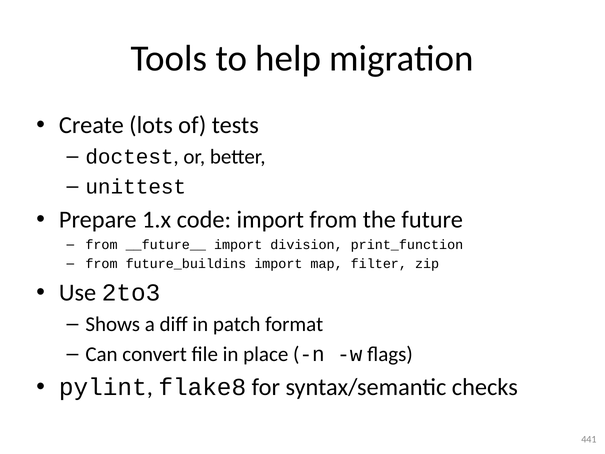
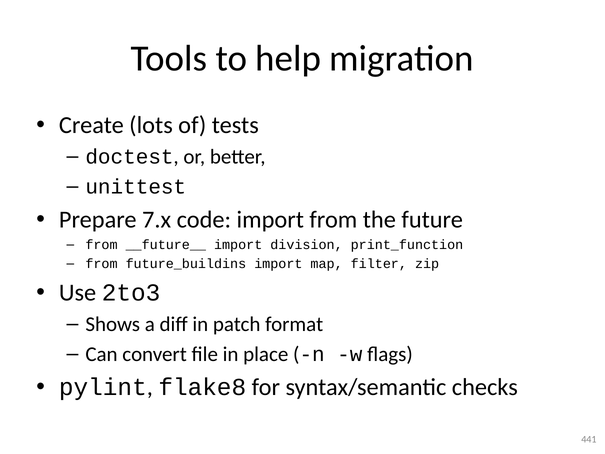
1.x: 1.x -> 7.x
